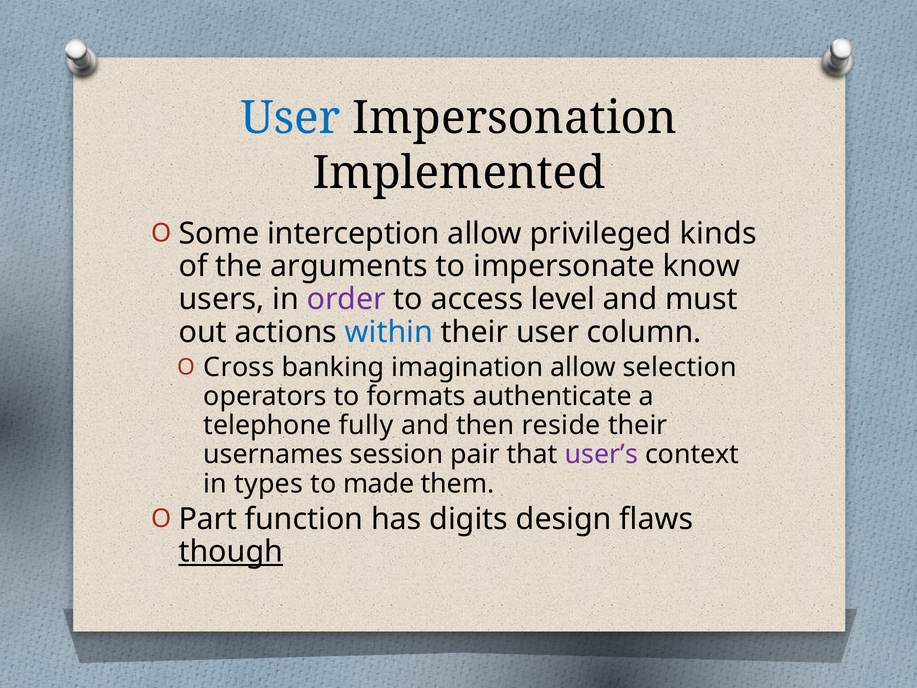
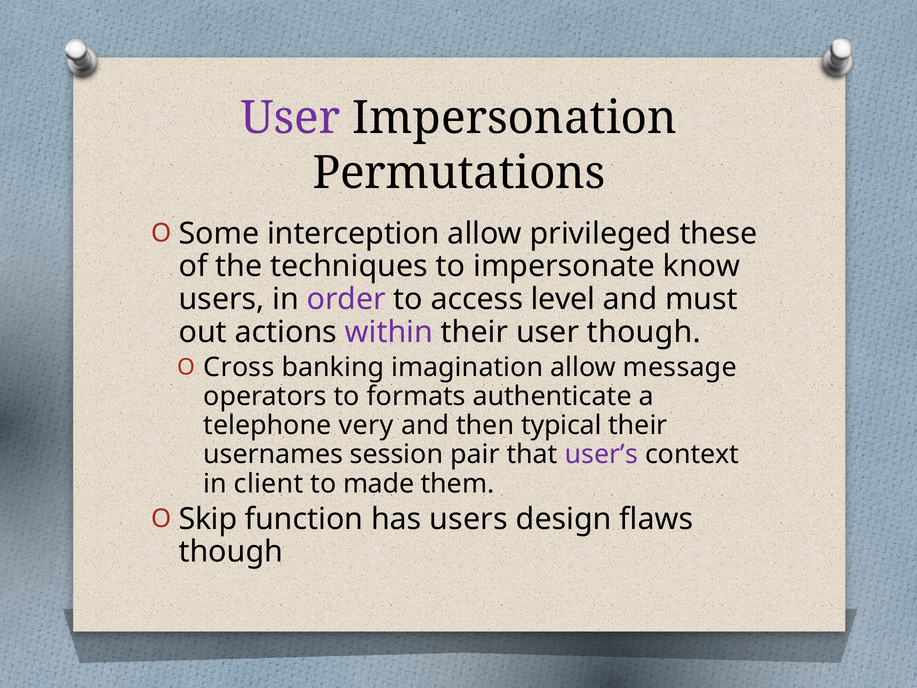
User at (291, 118) colour: blue -> purple
Implemented: Implemented -> Permutations
kinds: kinds -> these
arguments: arguments -> techniques
within colour: blue -> purple
user column: column -> though
selection: selection -> message
fully: fully -> very
reside: reside -> typical
types: types -> client
Part: Part -> Skip
has digits: digits -> users
though at (231, 552) underline: present -> none
